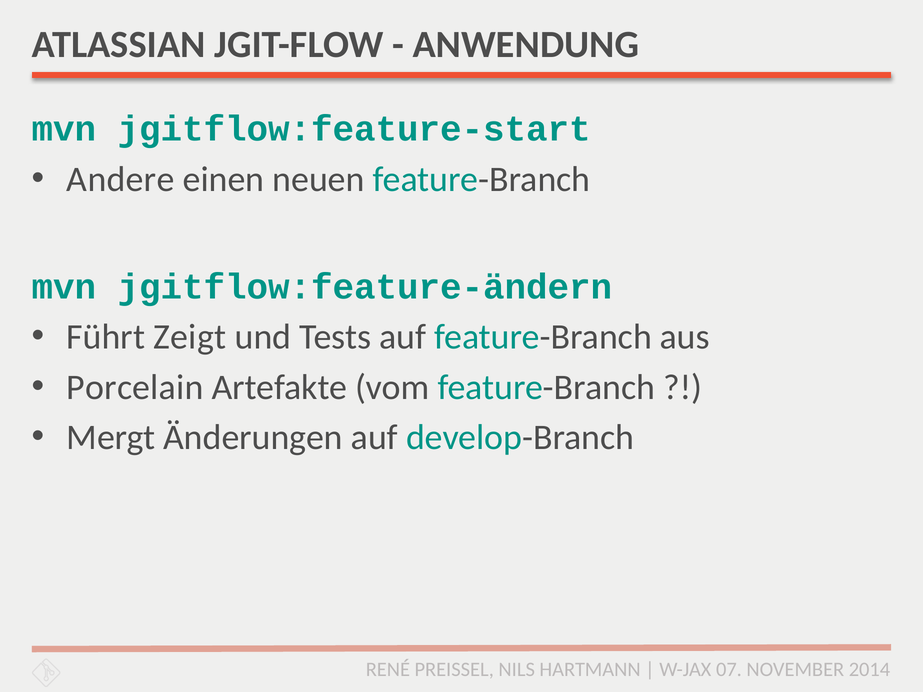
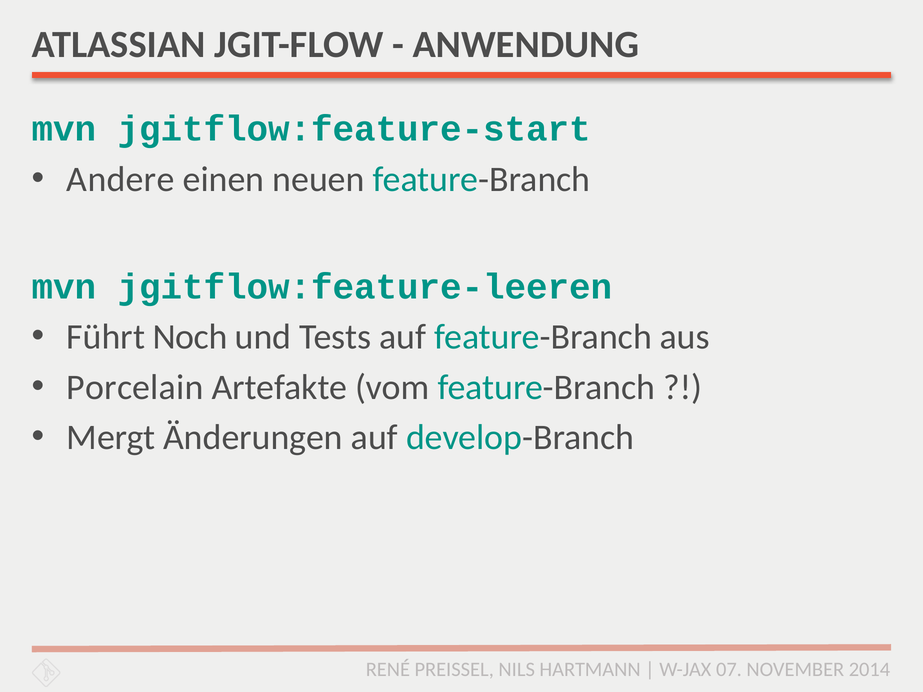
jgitflow:feature-ändern: jgitflow:feature-ändern -> jgitflow:feature-leeren
Zeigt: Zeigt -> Noch
